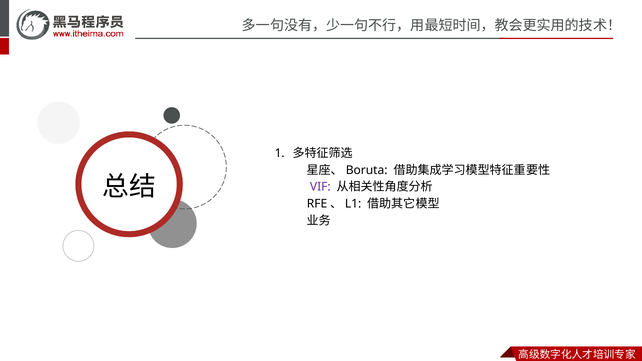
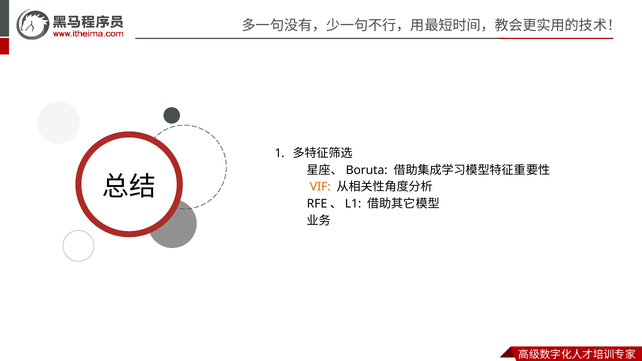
VIF colour: purple -> orange
